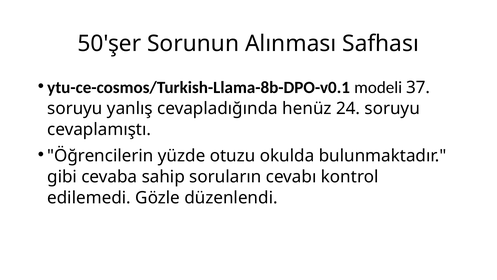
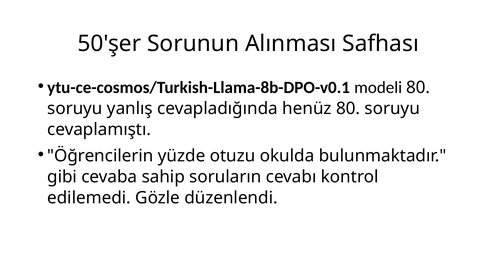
modeli 37: 37 -> 80
henüz 24: 24 -> 80
